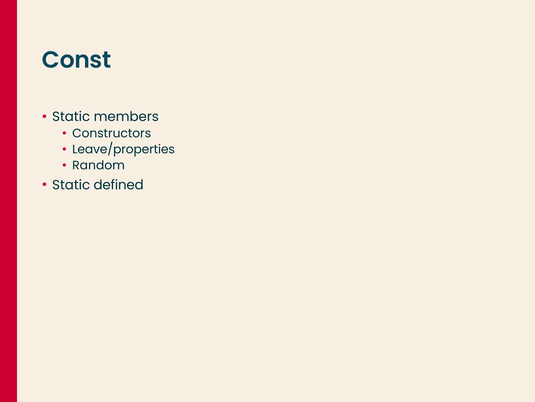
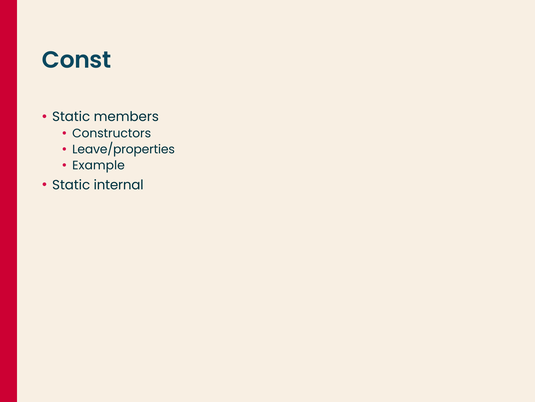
Random: Random -> Example
defined: defined -> internal
